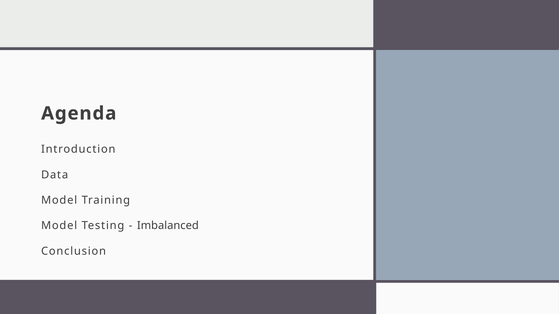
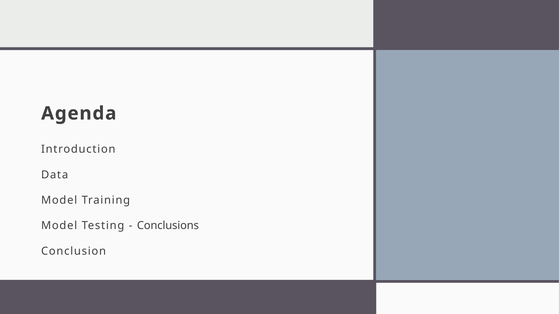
Imbalanced: Imbalanced -> Conclusions
